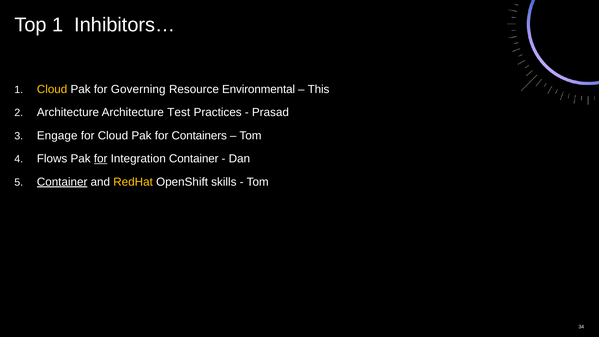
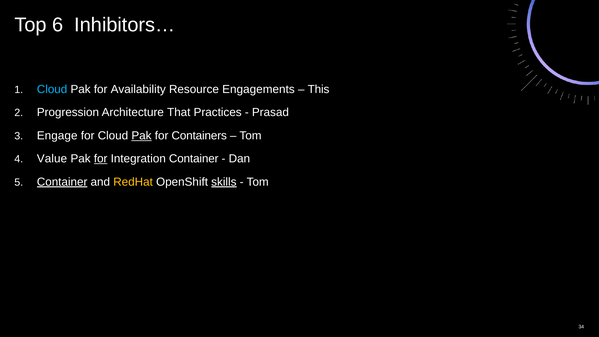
Top 1: 1 -> 6
Cloud at (52, 89) colour: yellow -> light blue
Governing: Governing -> Availability
Environmental: Environmental -> Engagements
Architecture at (68, 112): Architecture -> Progression
Test: Test -> That
Pak at (141, 136) underline: none -> present
Flows: Flows -> Value
skills underline: none -> present
